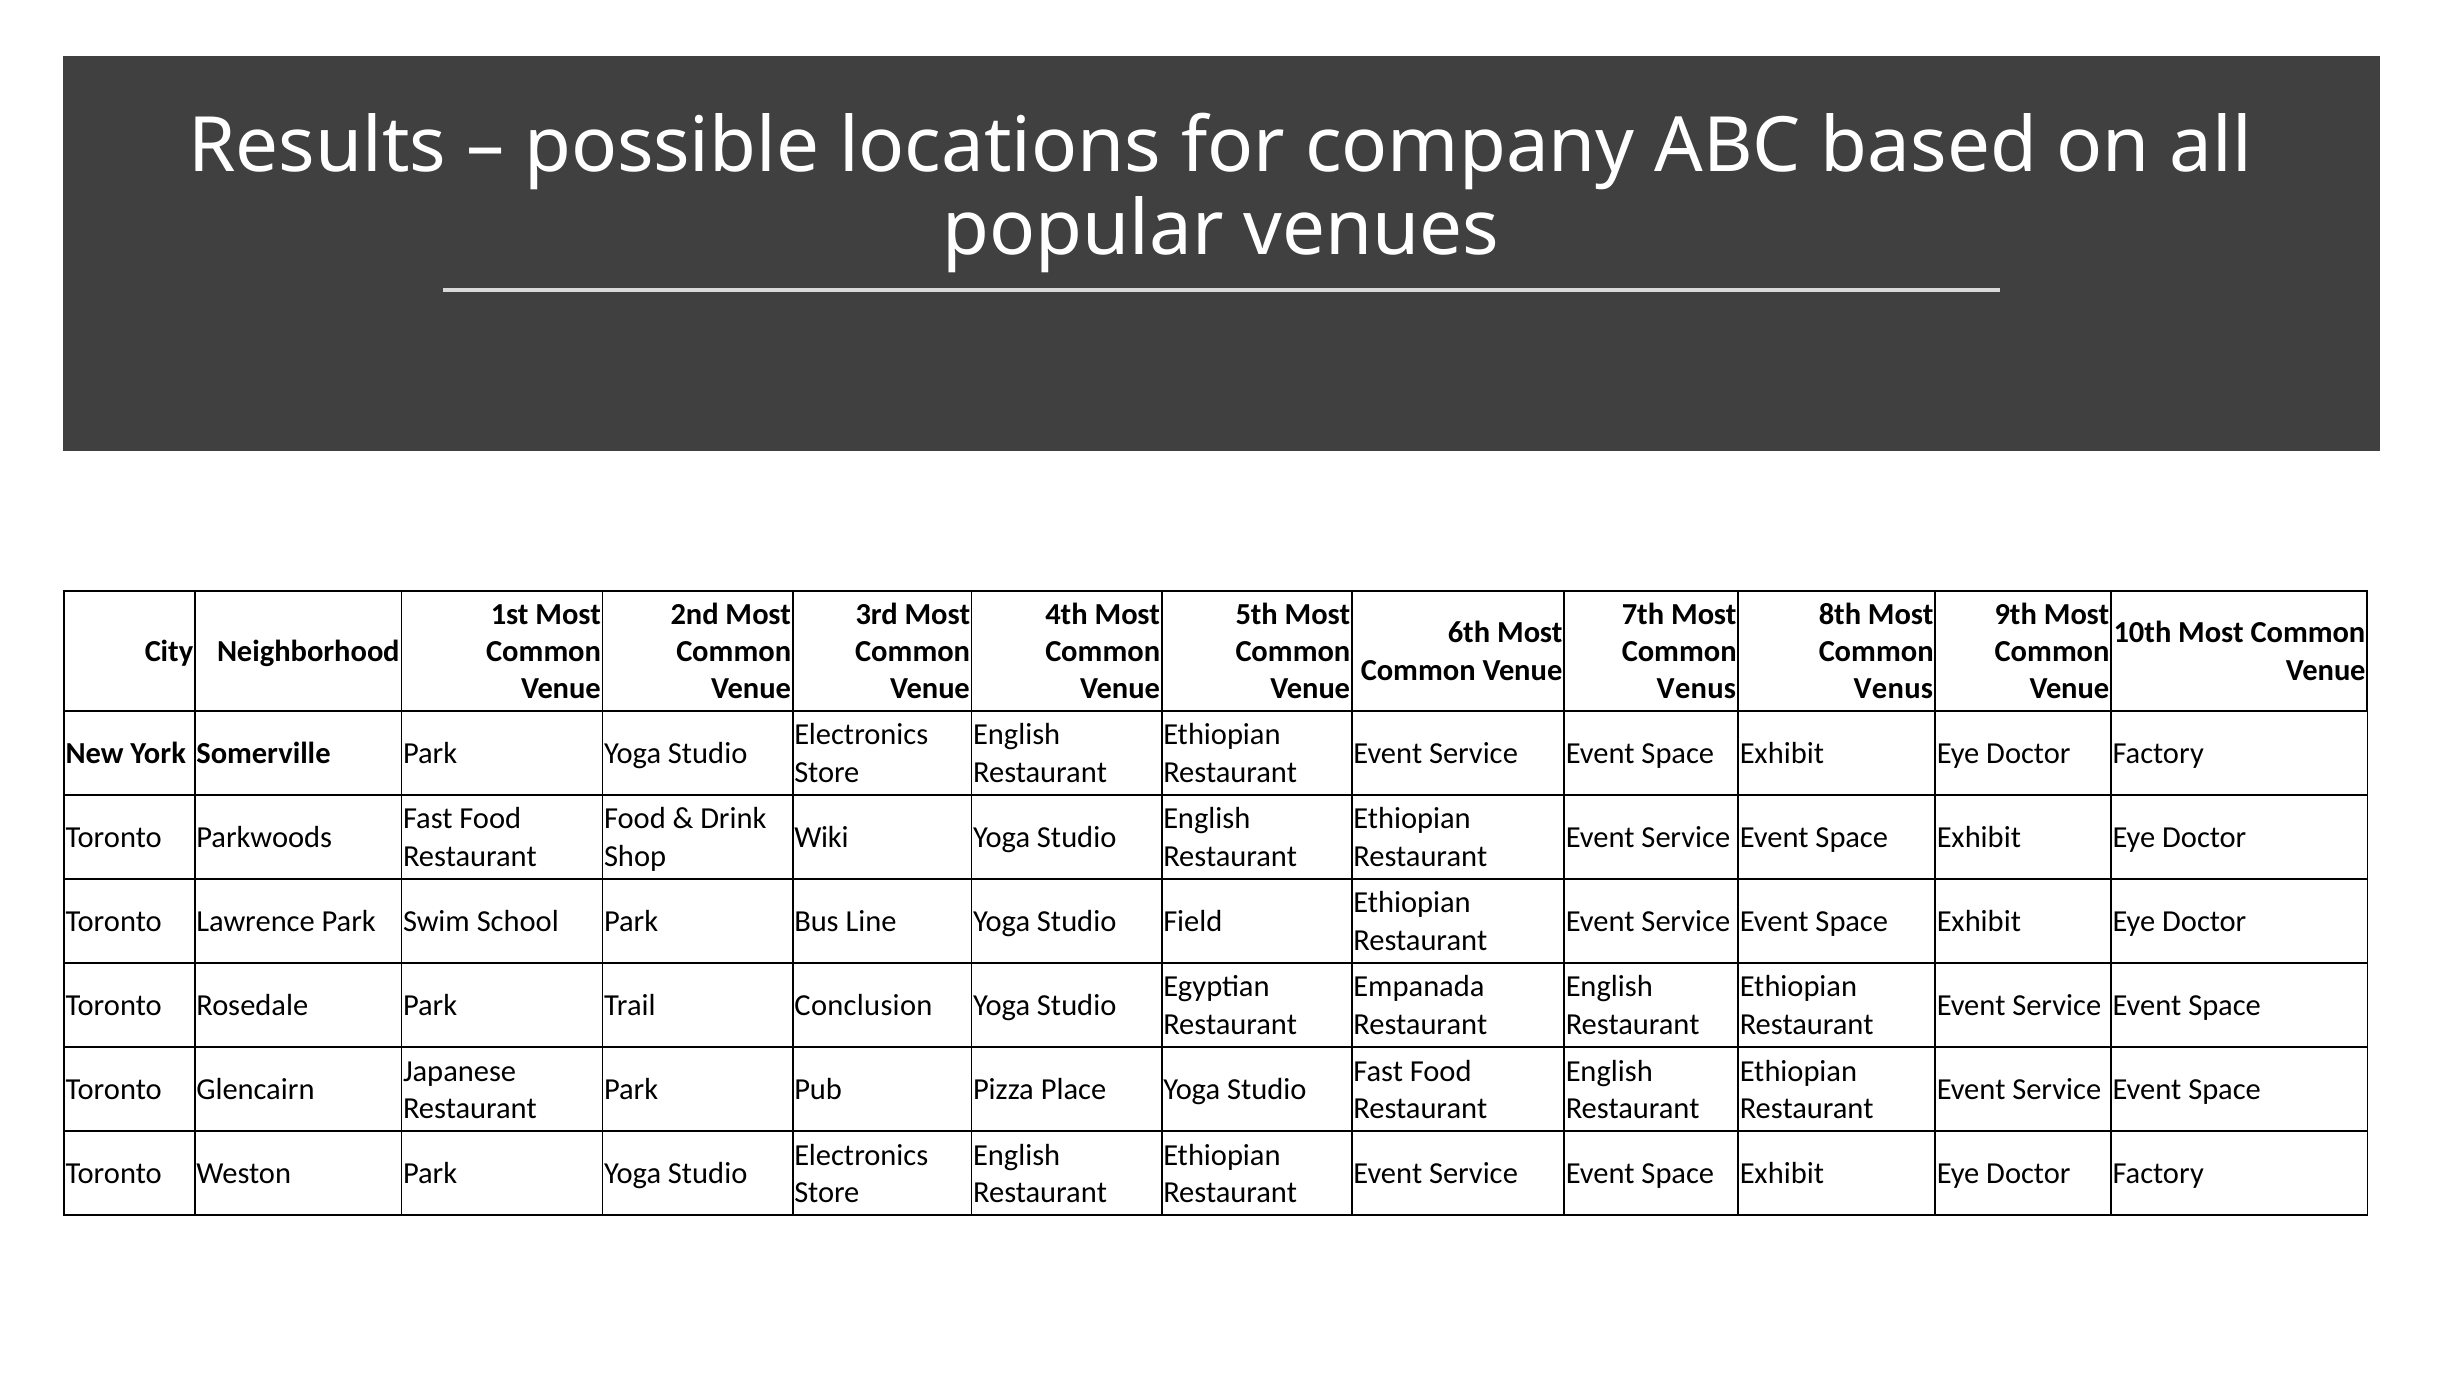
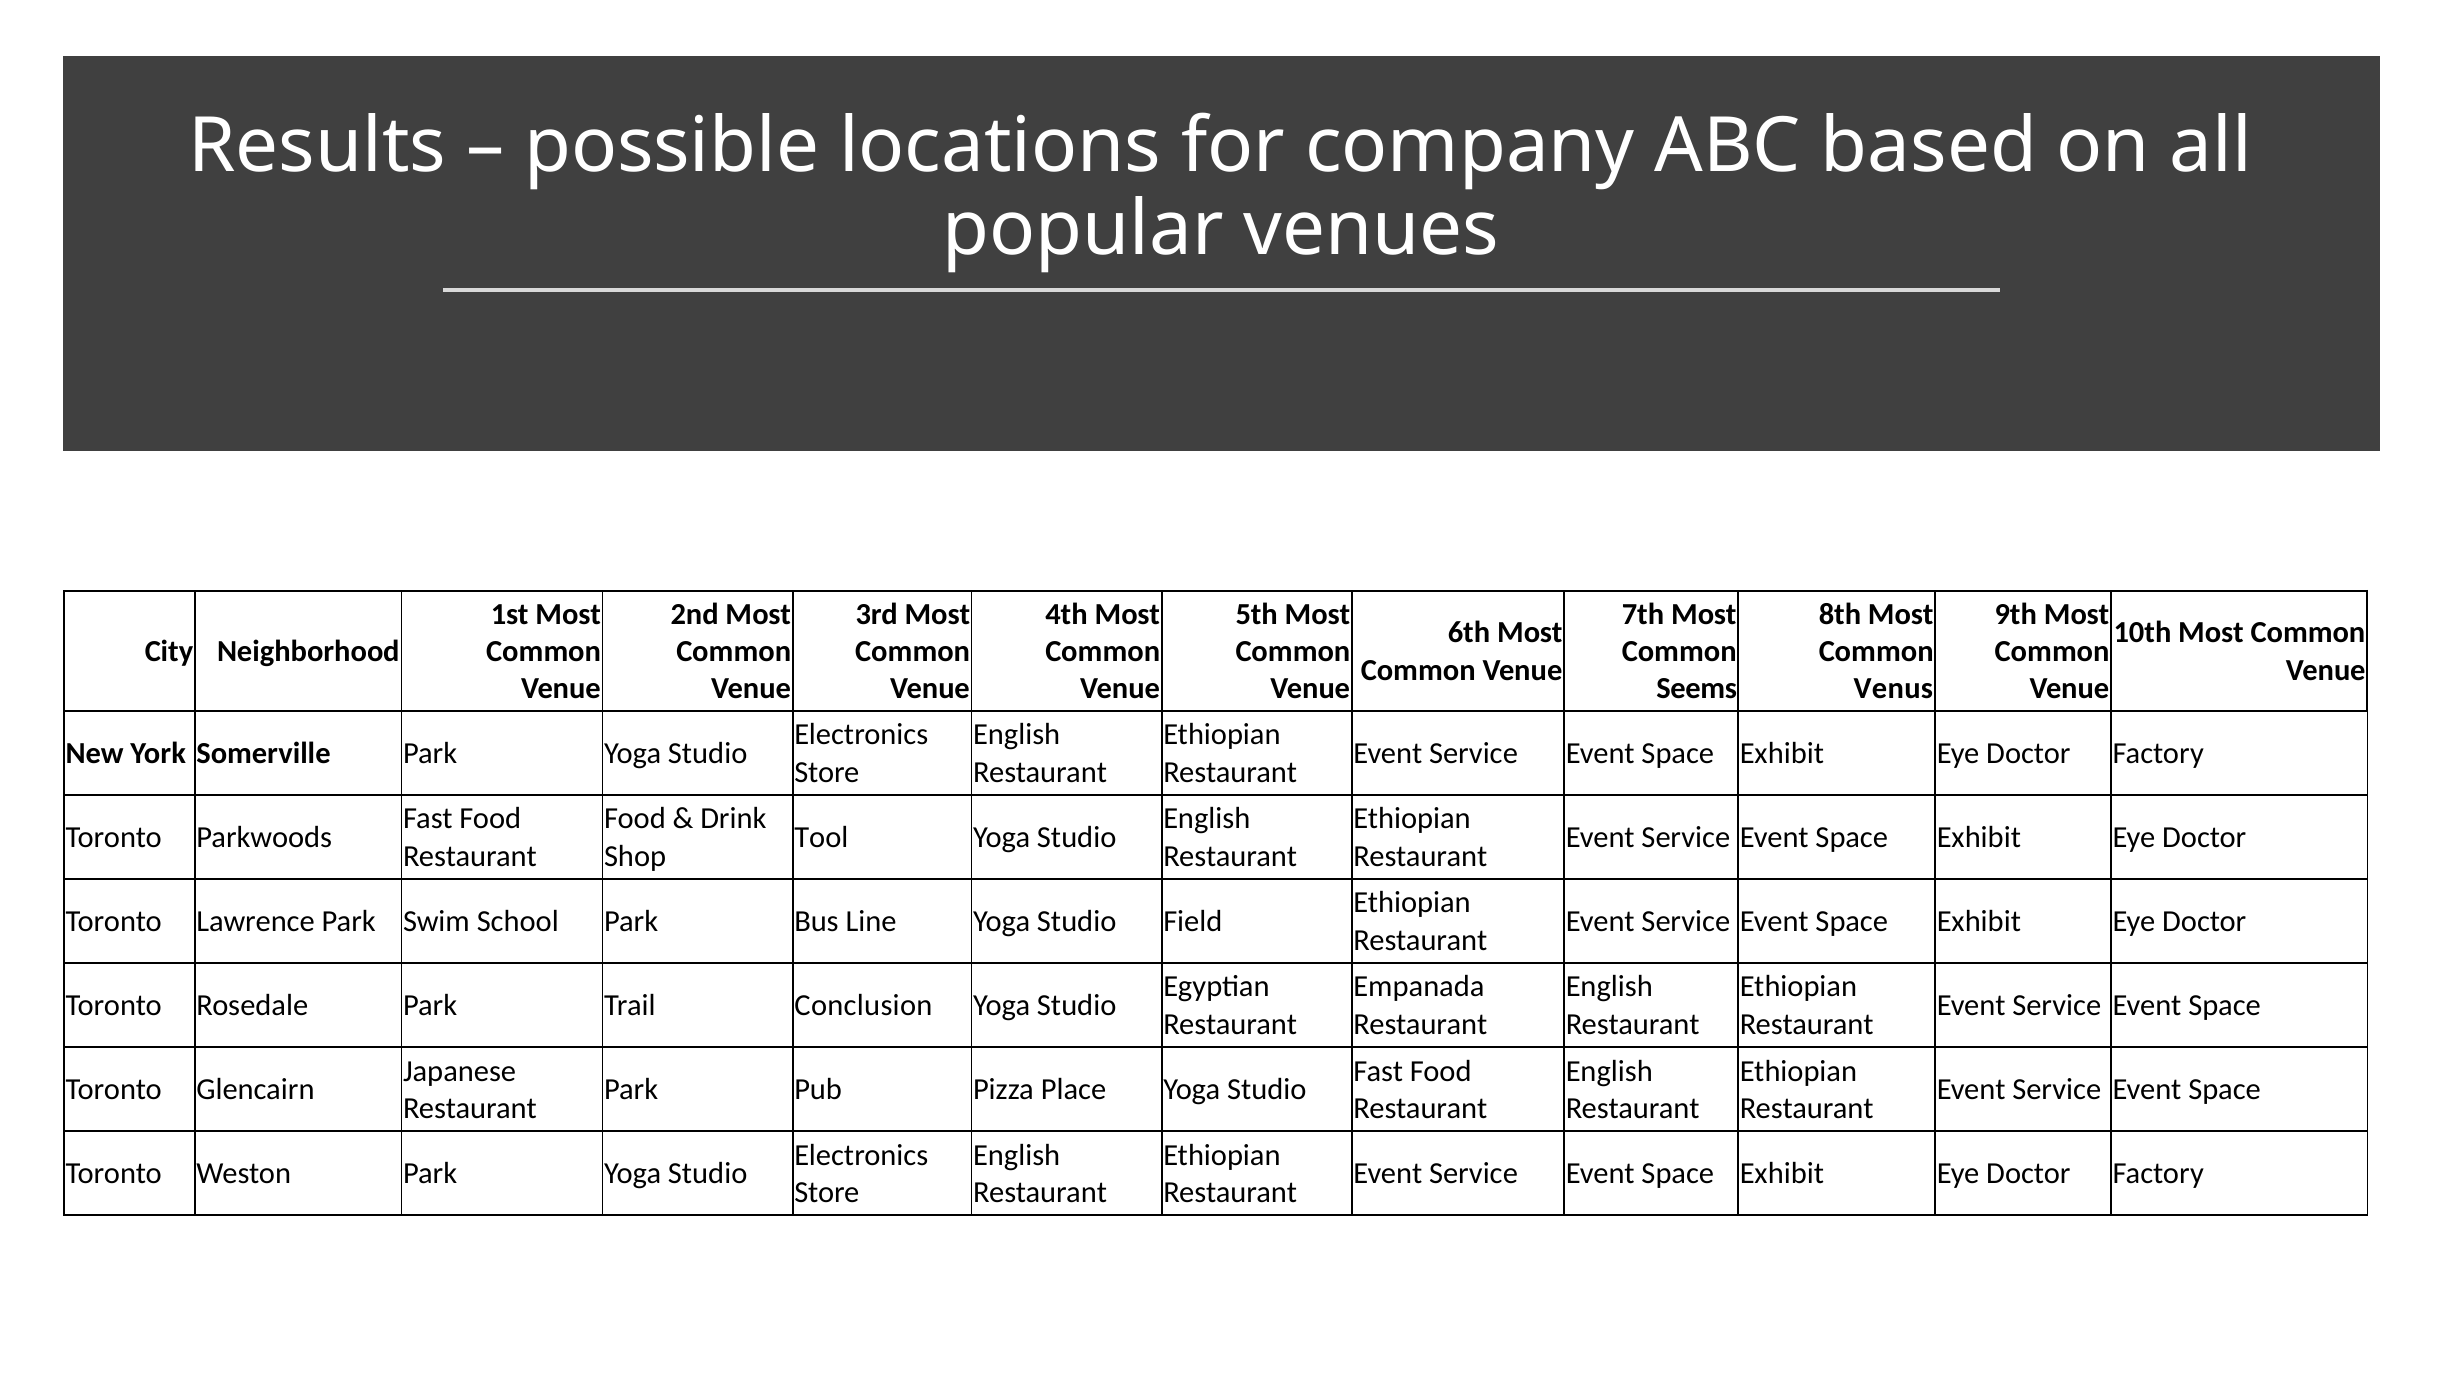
Venus at (1696, 689): Venus -> Seems
Wiki: Wiki -> Tool
